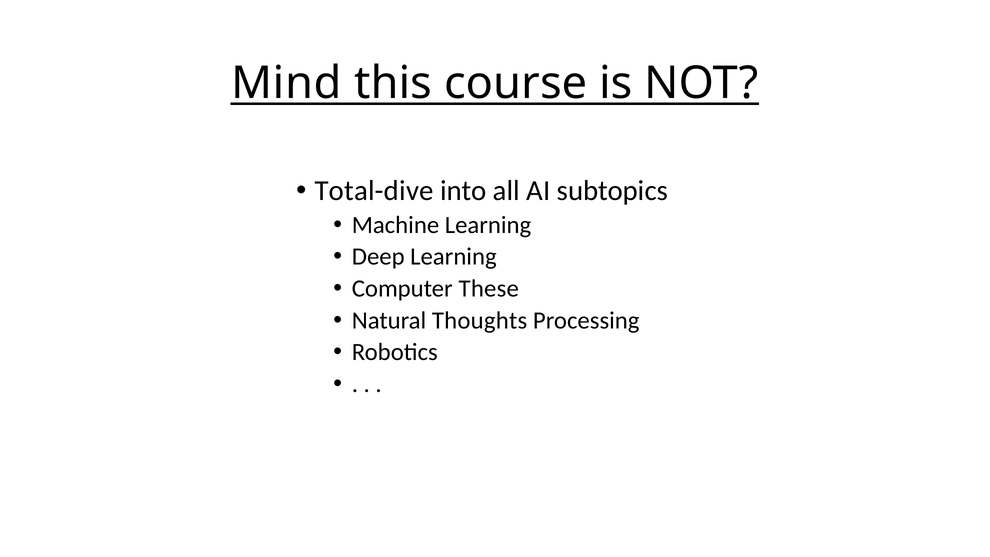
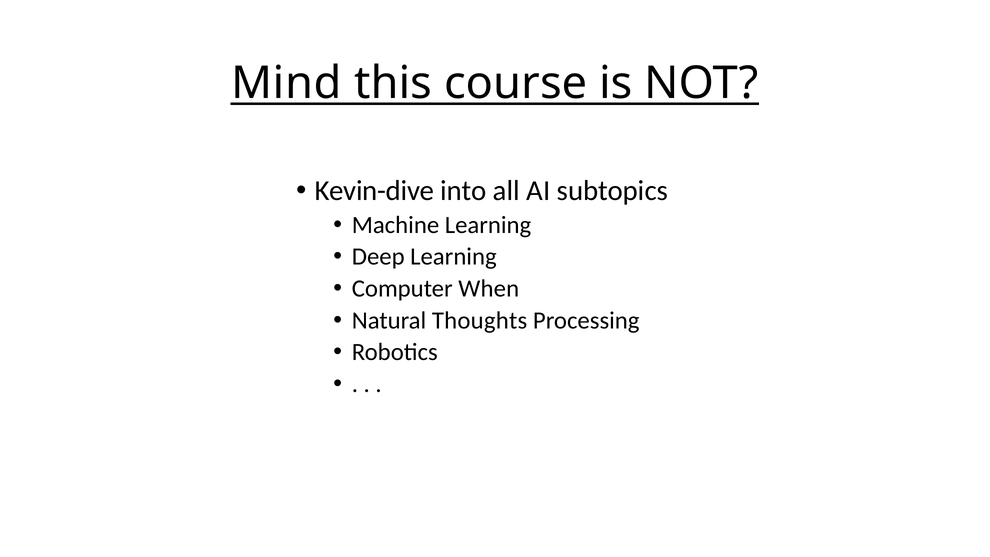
Total-dive: Total-dive -> Kevin-dive
These: These -> When
